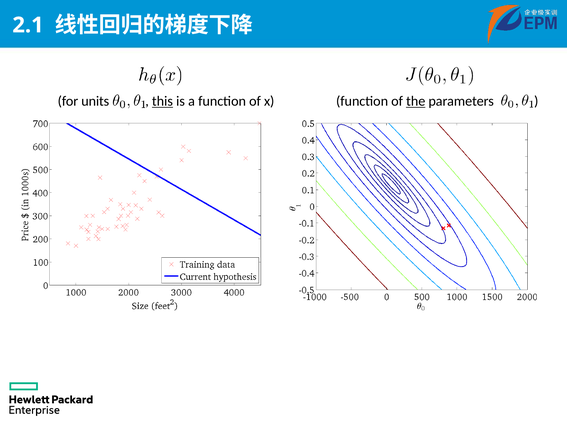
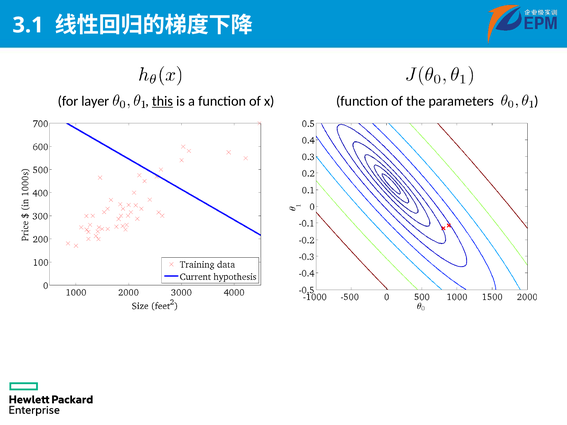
2.1: 2.1 -> 3.1
units: units -> layer
the underline: present -> none
